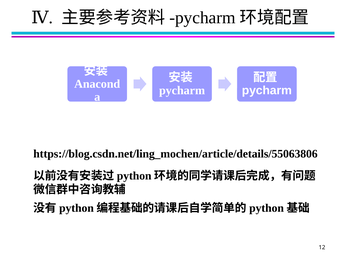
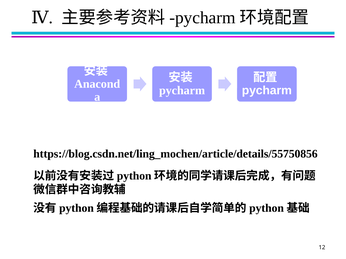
https://blog.csdn.net/ling_mochen/article/details/55063806: https://blog.csdn.net/ling_mochen/article/details/55063806 -> https://blog.csdn.net/ling_mochen/article/details/55750856
